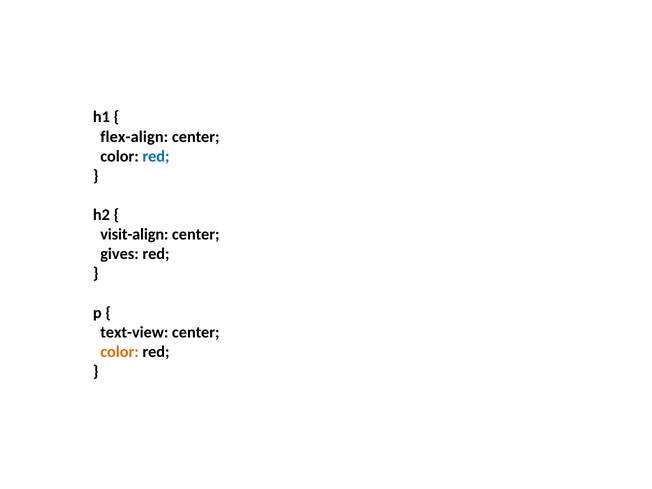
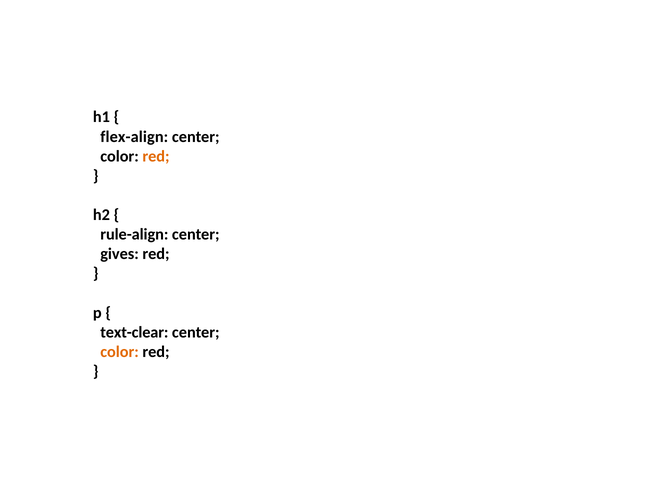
red at (156, 156) colour: blue -> orange
visit-align: visit-align -> rule-align
text-view: text-view -> text-clear
